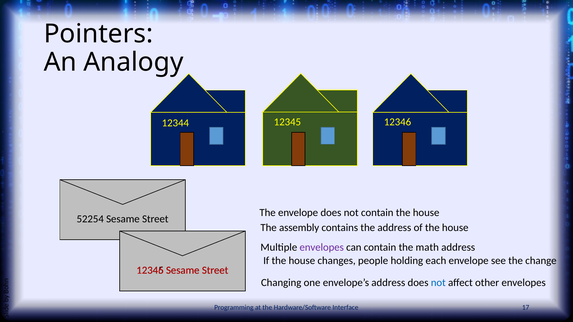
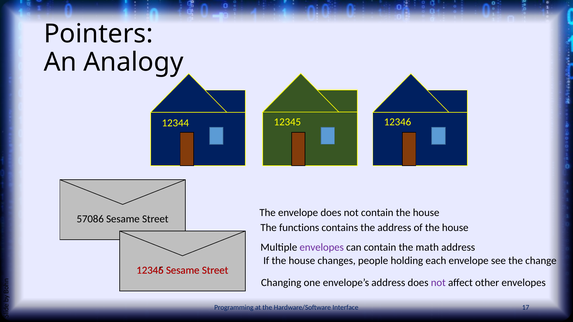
52254: 52254 -> 57086
assembly: assembly -> functions
not at (438, 283) colour: blue -> purple
